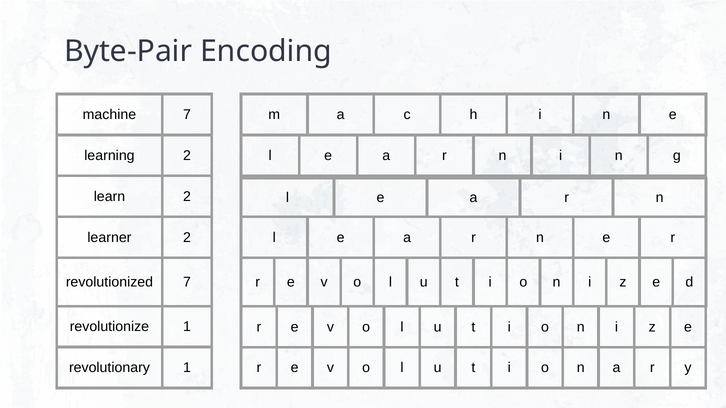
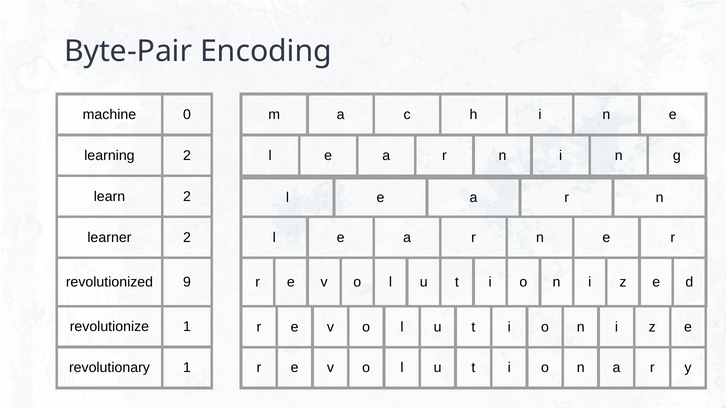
machine 7: 7 -> 0
revolutionized 7: 7 -> 9
